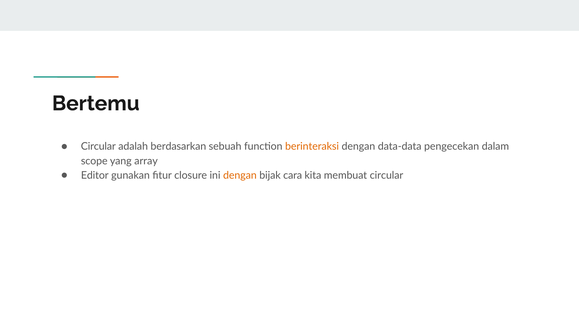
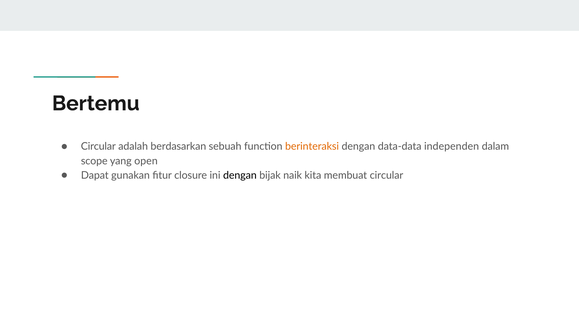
pengecekan: pengecekan -> independen
array: array -> open
Editor: Editor -> Dapat
dengan at (240, 175) colour: orange -> black
cara: cara -> naik
